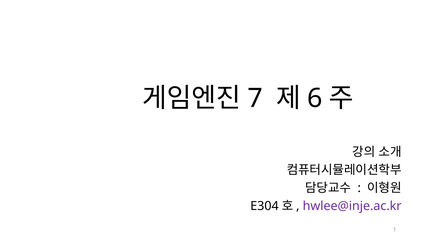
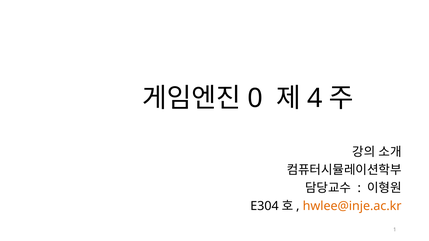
7: 7 -> 0
6: 6 -> 4
hwlee@inje.ac.kr colour: purple -> orange
